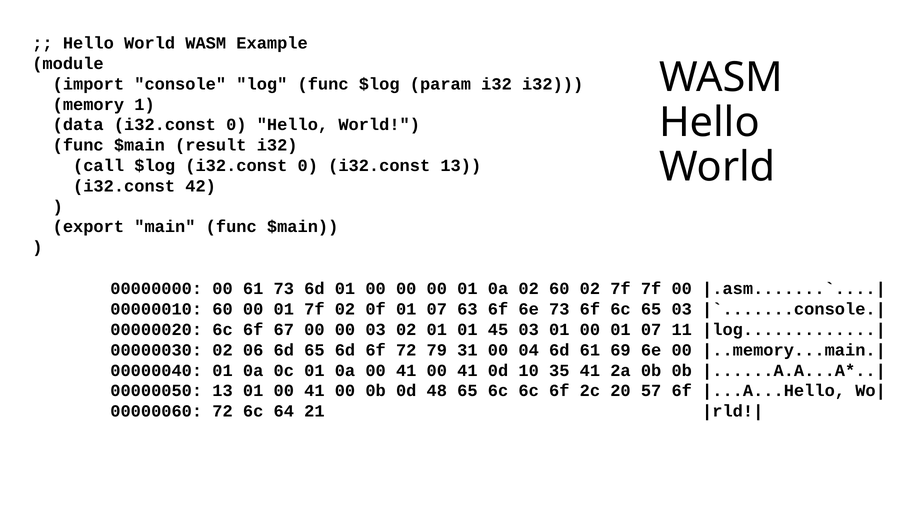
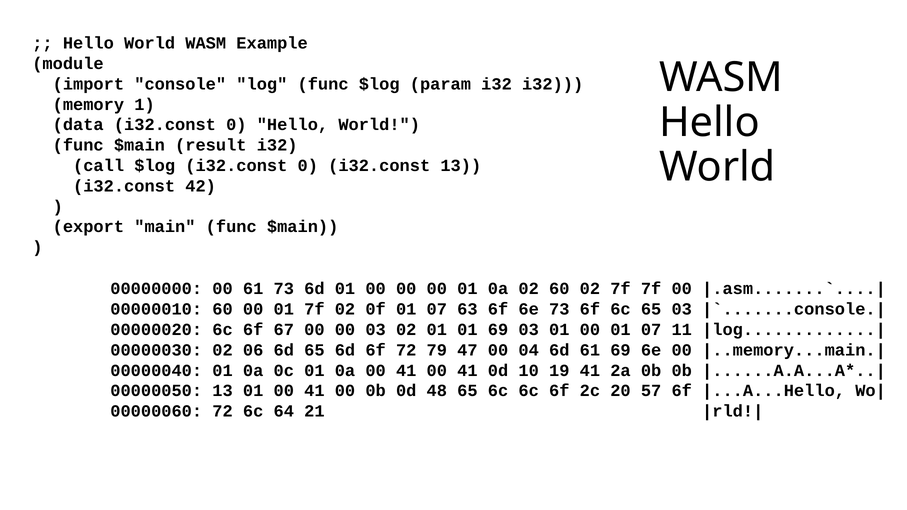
01 45: 45 -> 69
31: 31 -> 47
35: 35 -> 19
